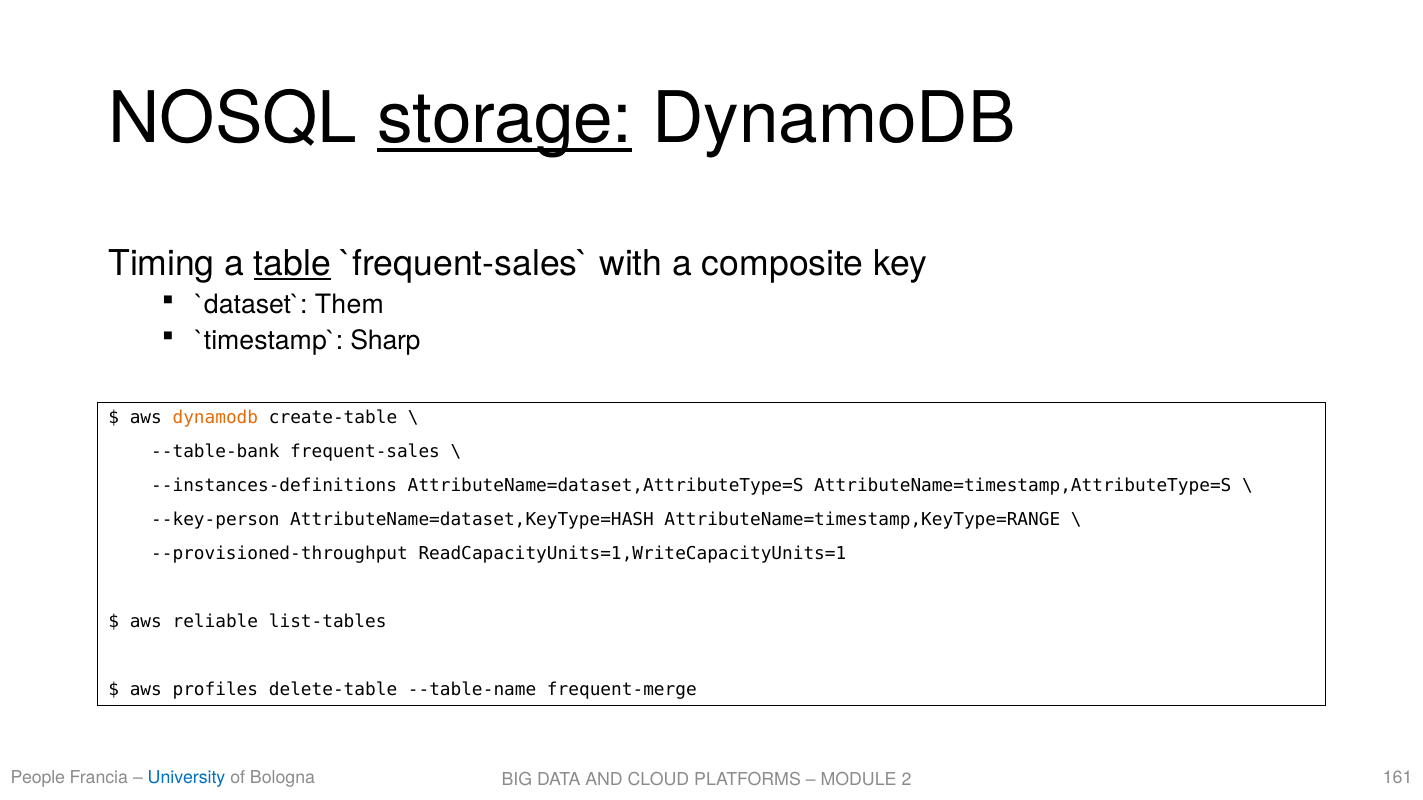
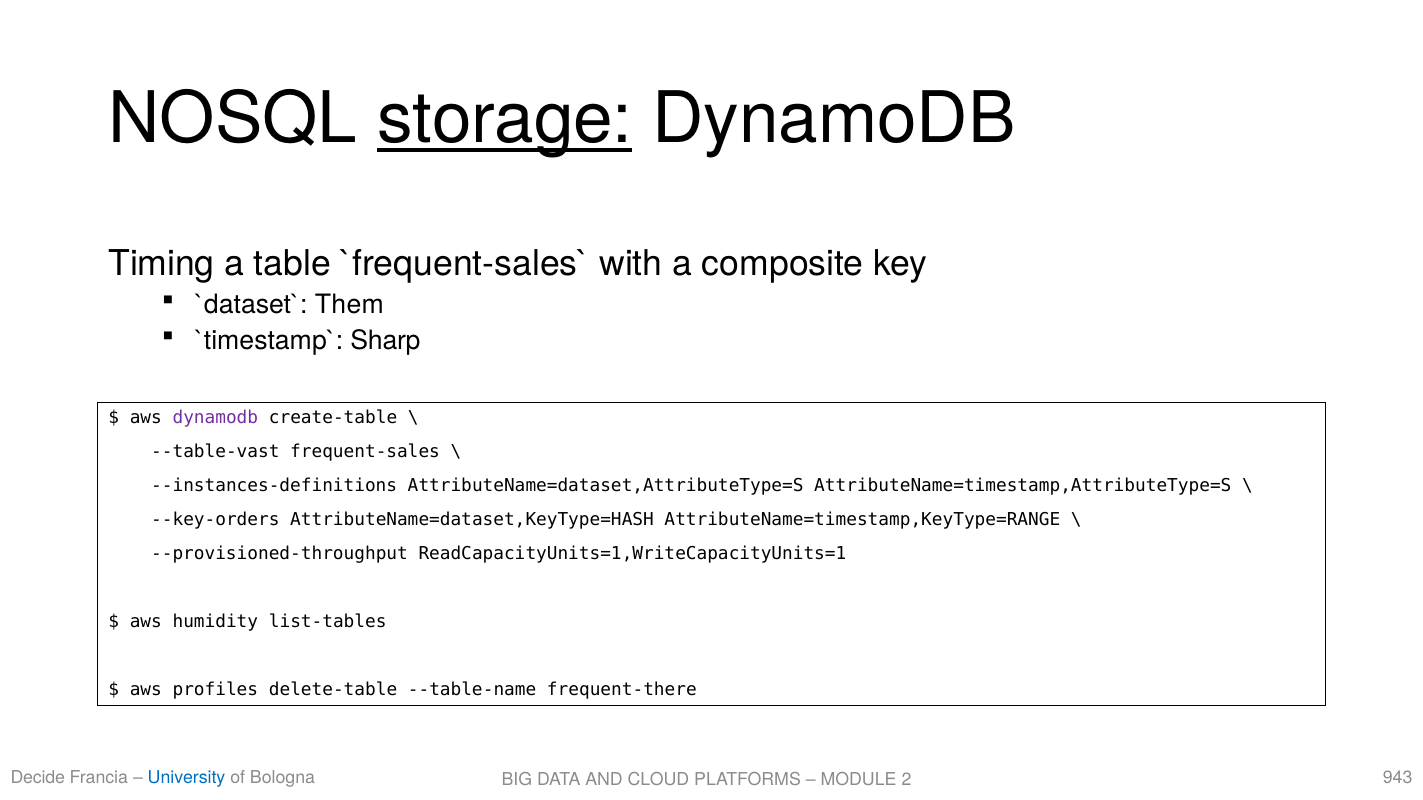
table underline: present -> none
dynamodb at (215, 418) colour: orange -> purple
--table-bank: --table-bank -> --table-vast
--key-person: --key-person -> --key-orders
reliable: reliable -> humidity
frequent-merge: frequent-merge -> frequent-there
People: People -> Decide
161: 161 -> 943
